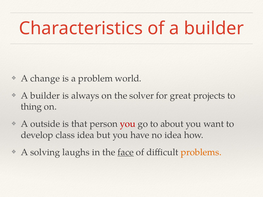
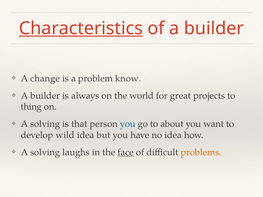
Characteristics underline: none -> present
world: world -> know
solver: solver -> world
outside at (45, 124): outside -> solving
you at (128, 124) colour: red -> blue
class: class -> wild
